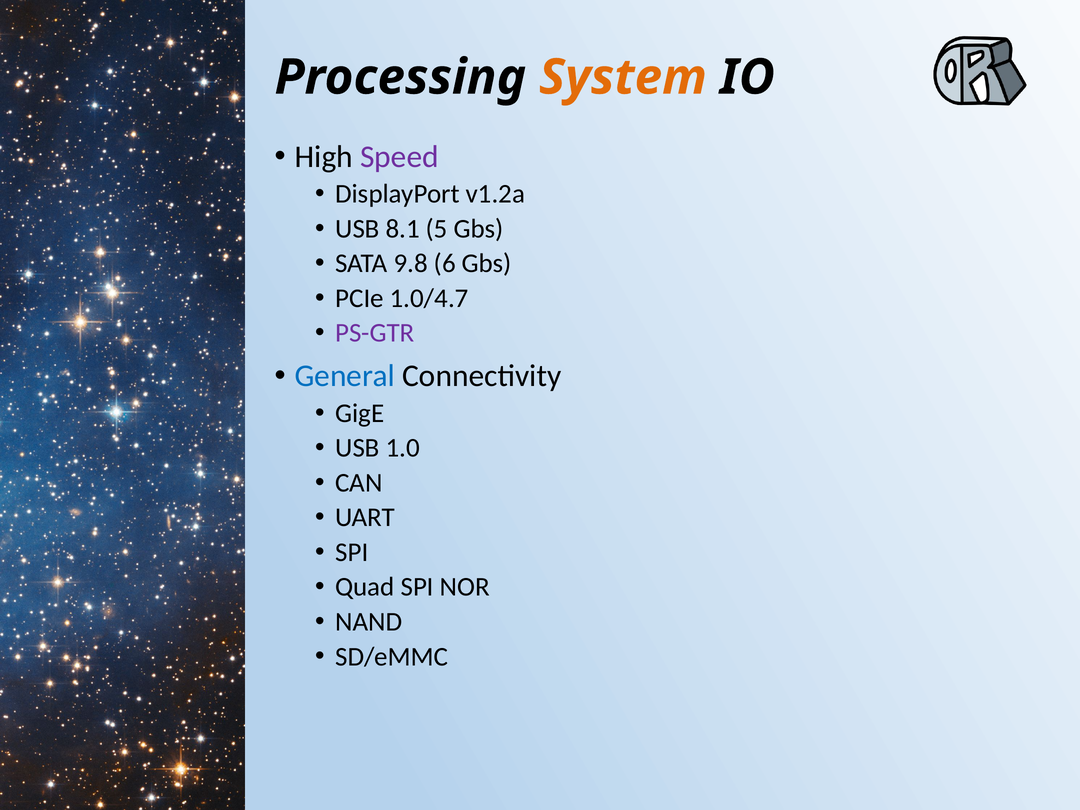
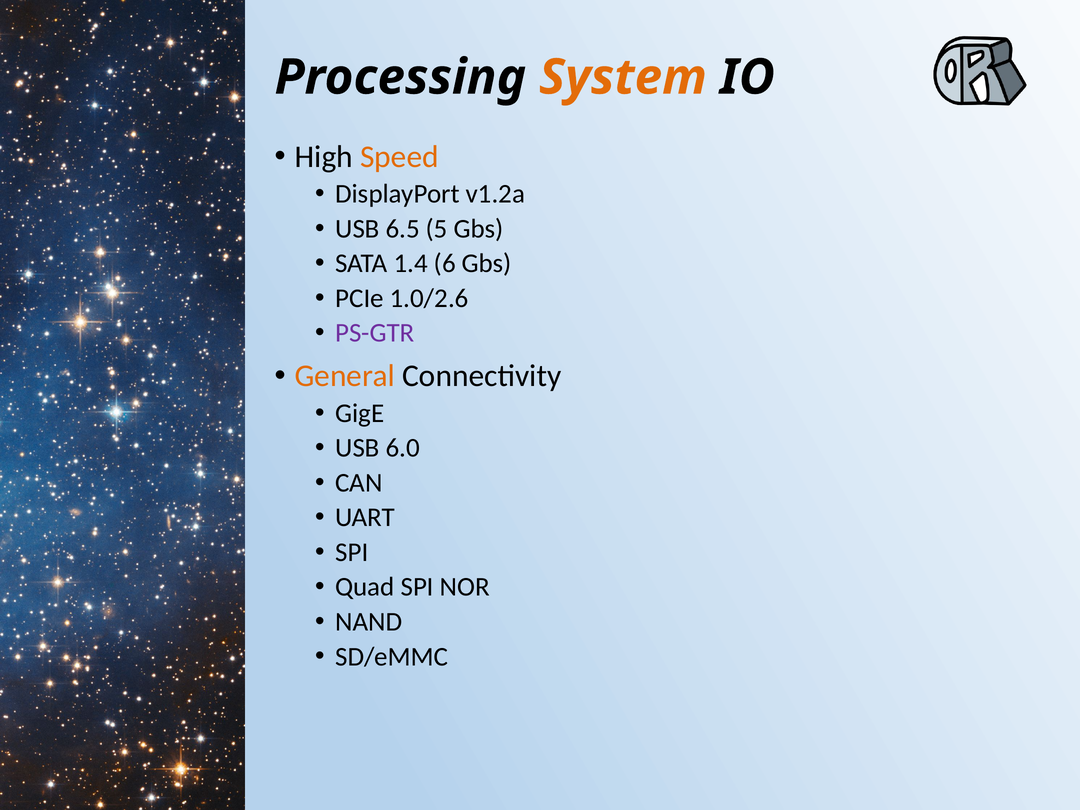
Speed colour: purple -> orange
8.1: 8.1 -> 6.5
9.8: 9.8 -> 1.4
1.0/4.7: 1.0/4.7 -> 1.0/2.6
General colour: blue -> orange
1.0: 1.0 -> 6.0
